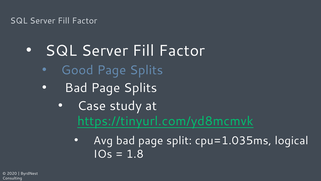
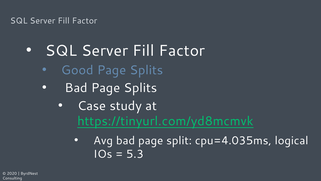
cpu=1.035ms: cpu=1.035ms -> cpu=4.035ms
1.8: 1.8 -> 5.3
